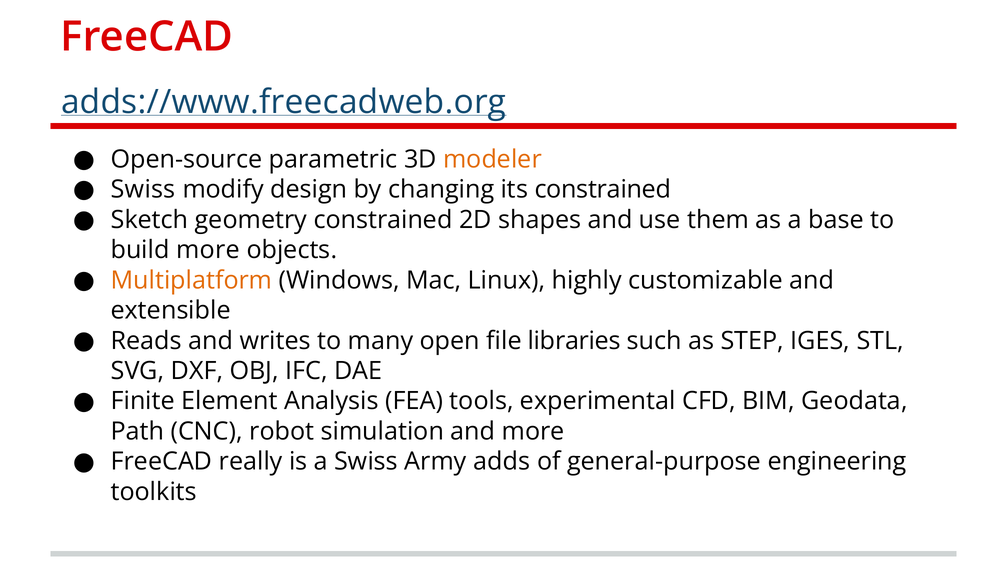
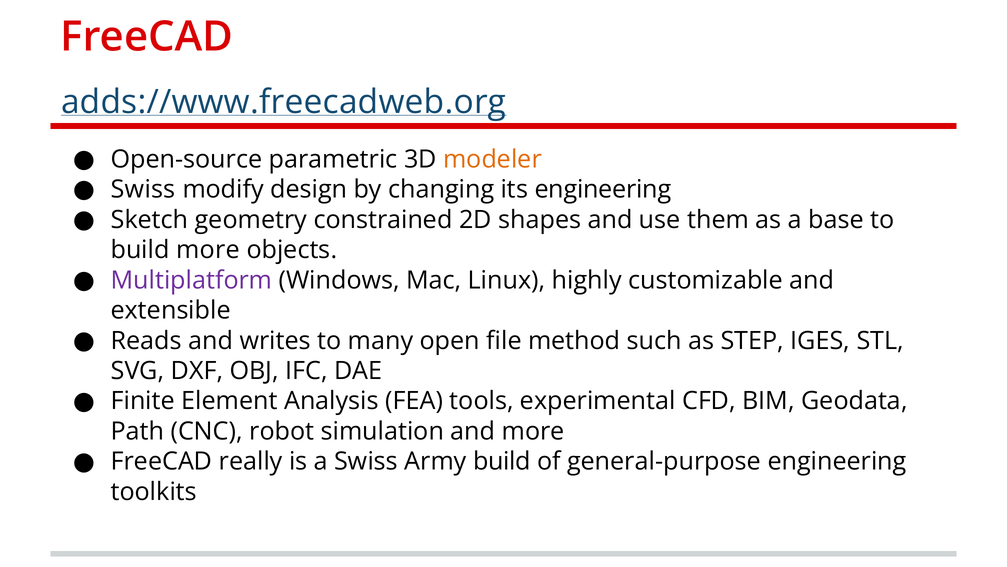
its constrained: constrained -> engineering
Multiplatform colour: orange -> purple
libraries: libraries -> method
Army adds: adds -> build
